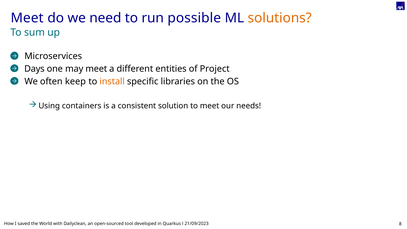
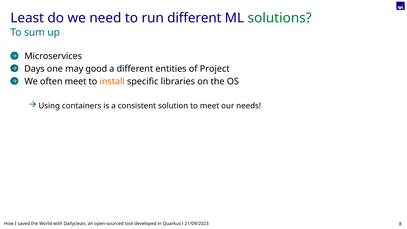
Meet at (27, 18): Meet -> Least
run possible: possible -> different
solutions colour: orange -> green
may meet: meet -> good
often keep: keep -> meet
